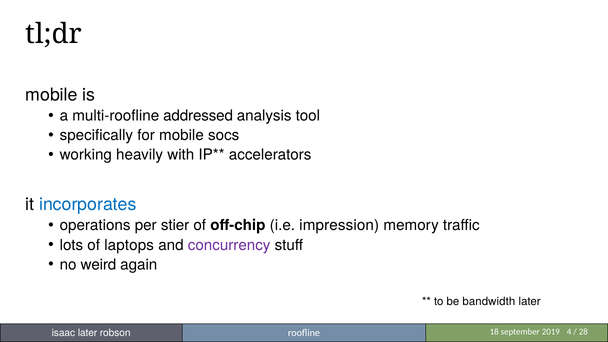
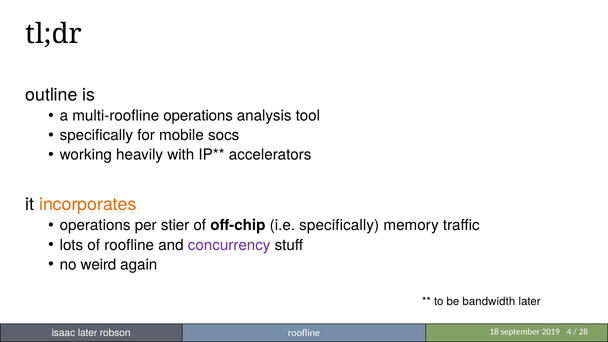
mobile at (51, 95): mobile -> outline
multi-roofline addressed: addressed -> operations
incorporates colour: blue -> orange
i.e impression: impression -> specifically
of laptops: laptops -> roofline
